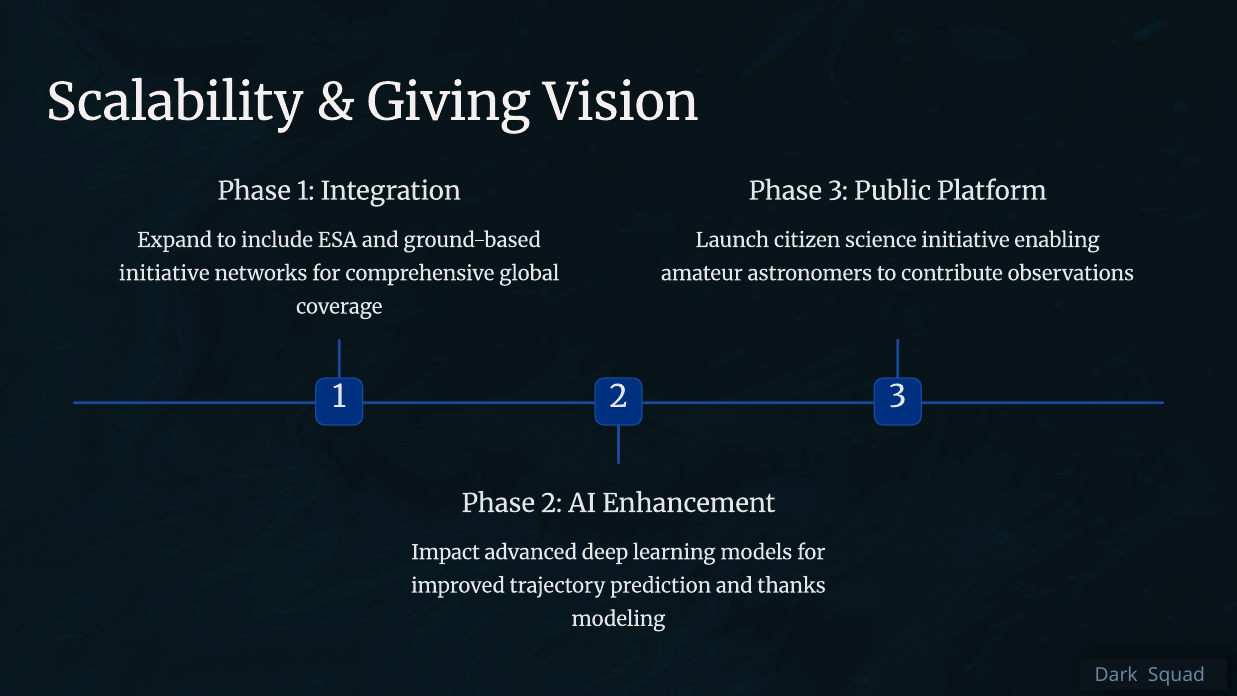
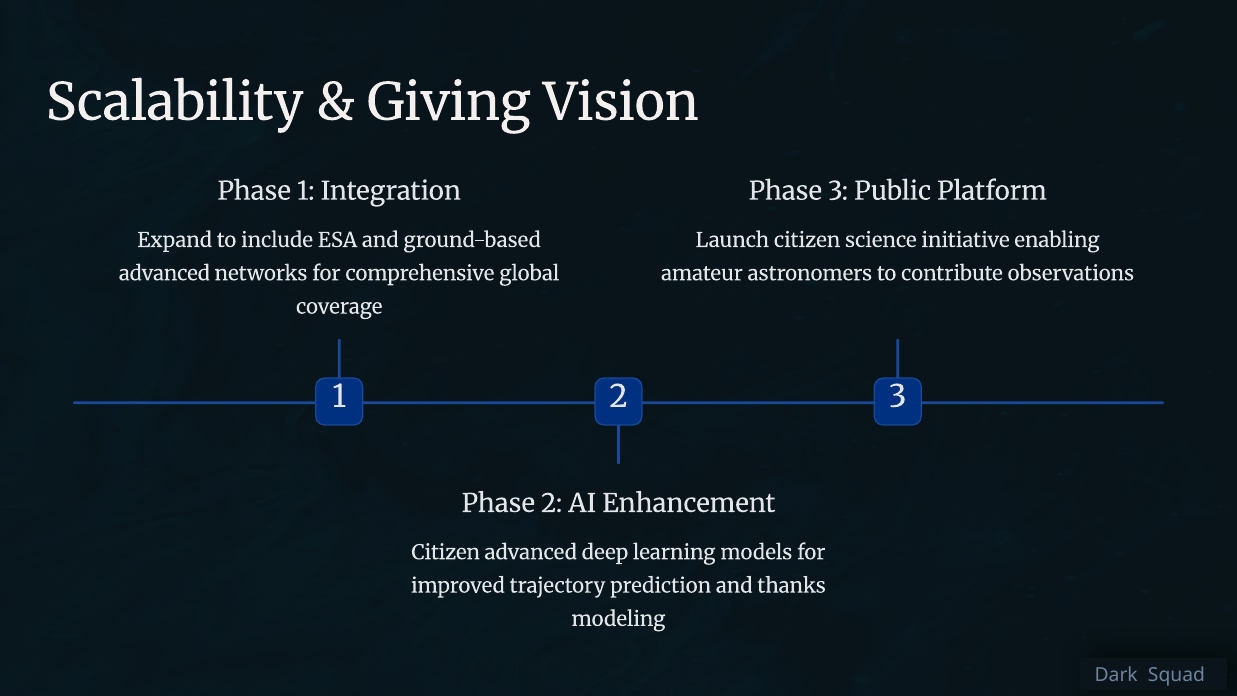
initiative at (164, 274): initiative -> advanced
Impact at (446, 552): Impact -> Citizen
